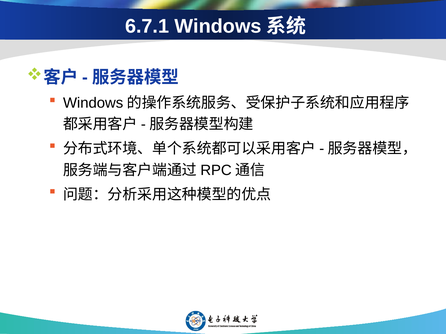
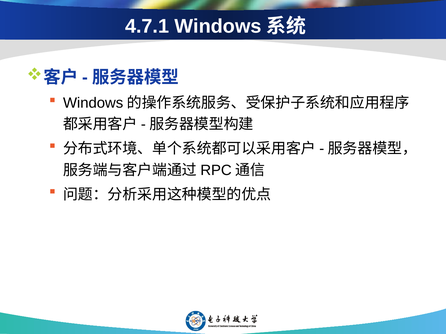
6.7.1: 6.7.1 -> 4.7.1
